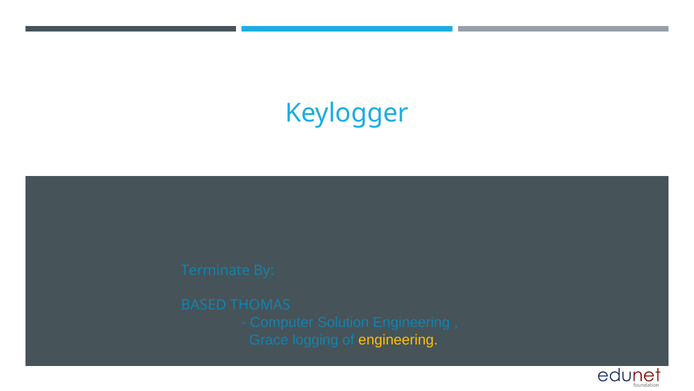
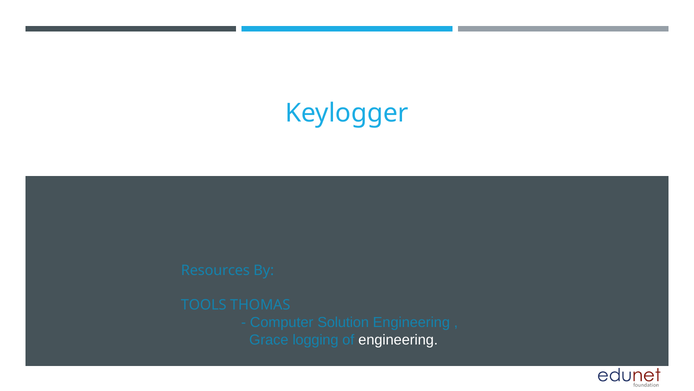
Terminate: Terminate -> Resources
BASED: BASED -> TOOLS
engineering at (398, 339) colour: yellow -> white
